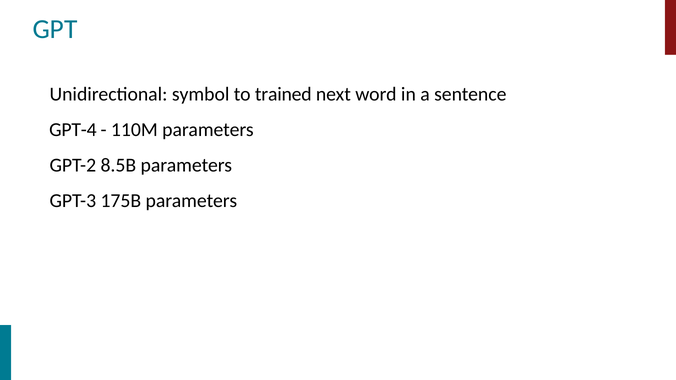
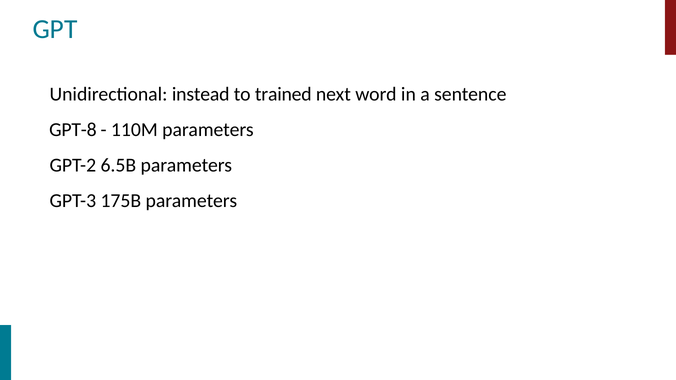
symbol: symbol -> instead
GPT-4: GPT-4 -> GPT-8
8.5B: 8.5B -> 6.5B
